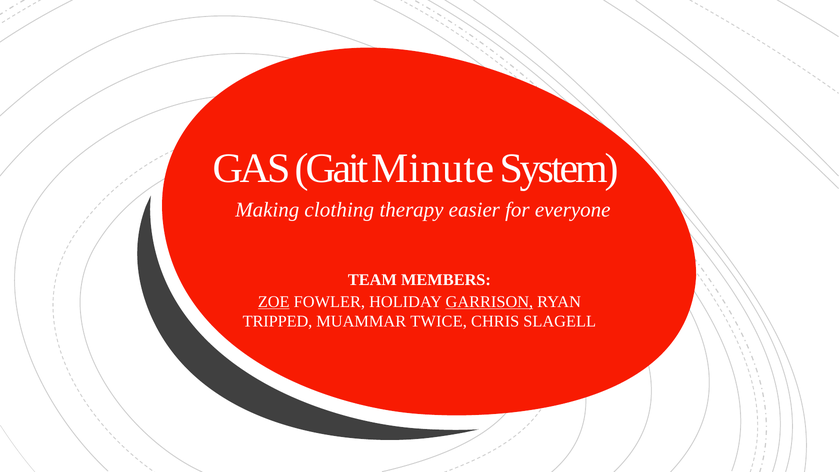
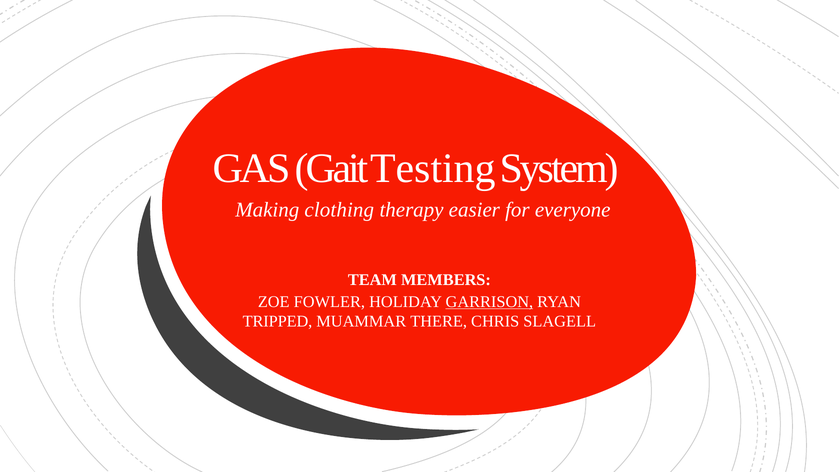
Minute: Minute -> Testing
ZOE underline: present -> none
TWICE: TWICE -> THERE
